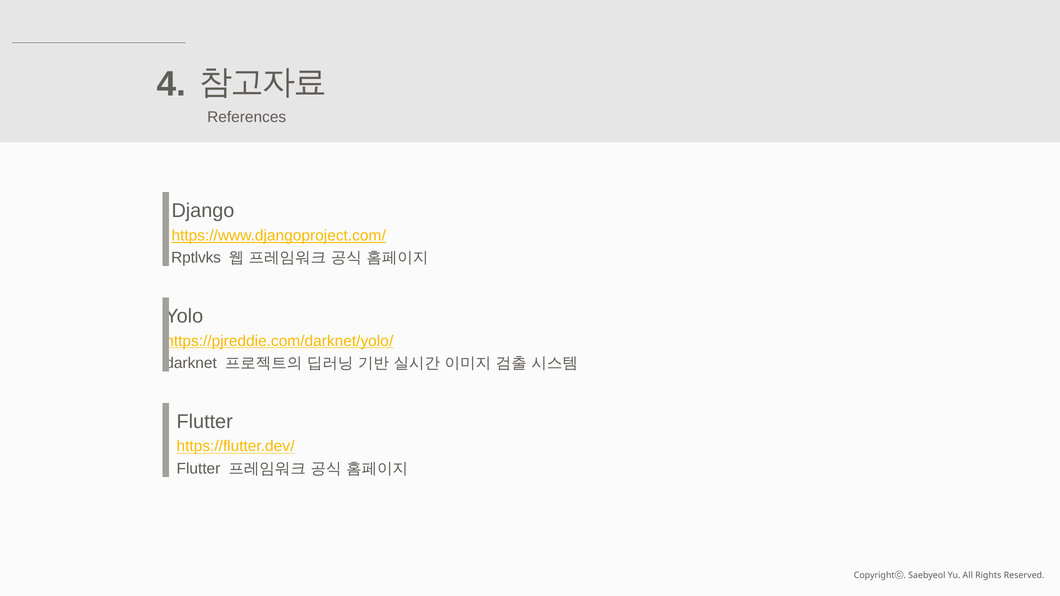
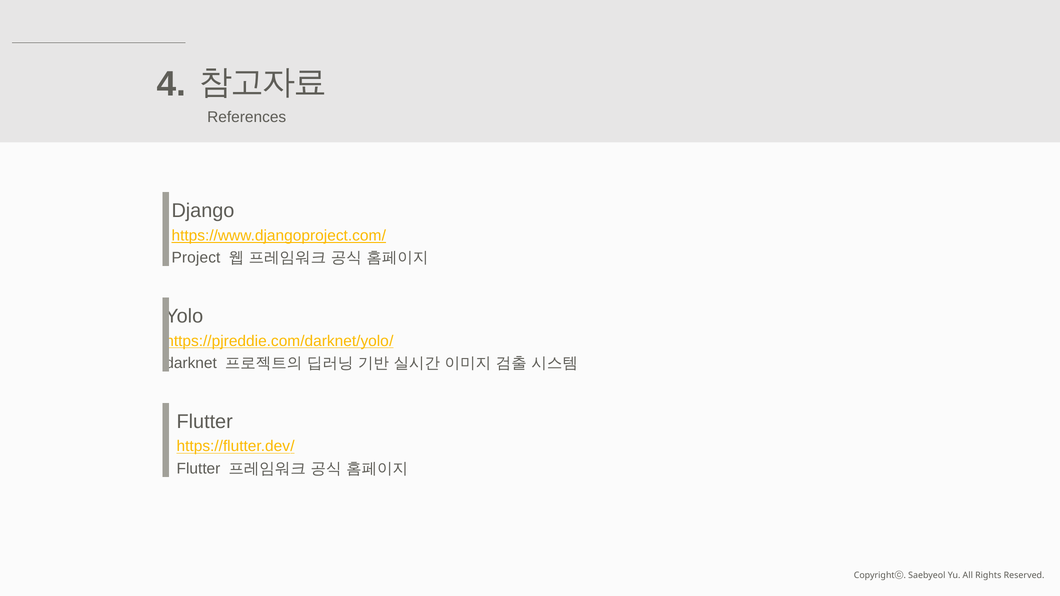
Rptlvks: Rptlvks -> Project
